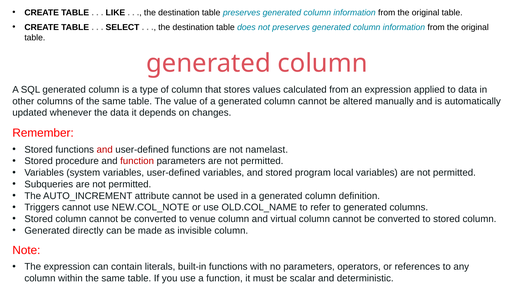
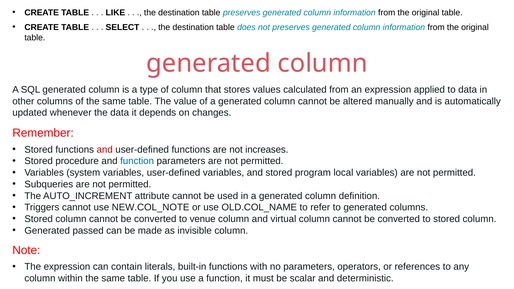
namelast: namelast -> increases
function at (137, 161) colour: red -> blue
directly: directly -> passed
